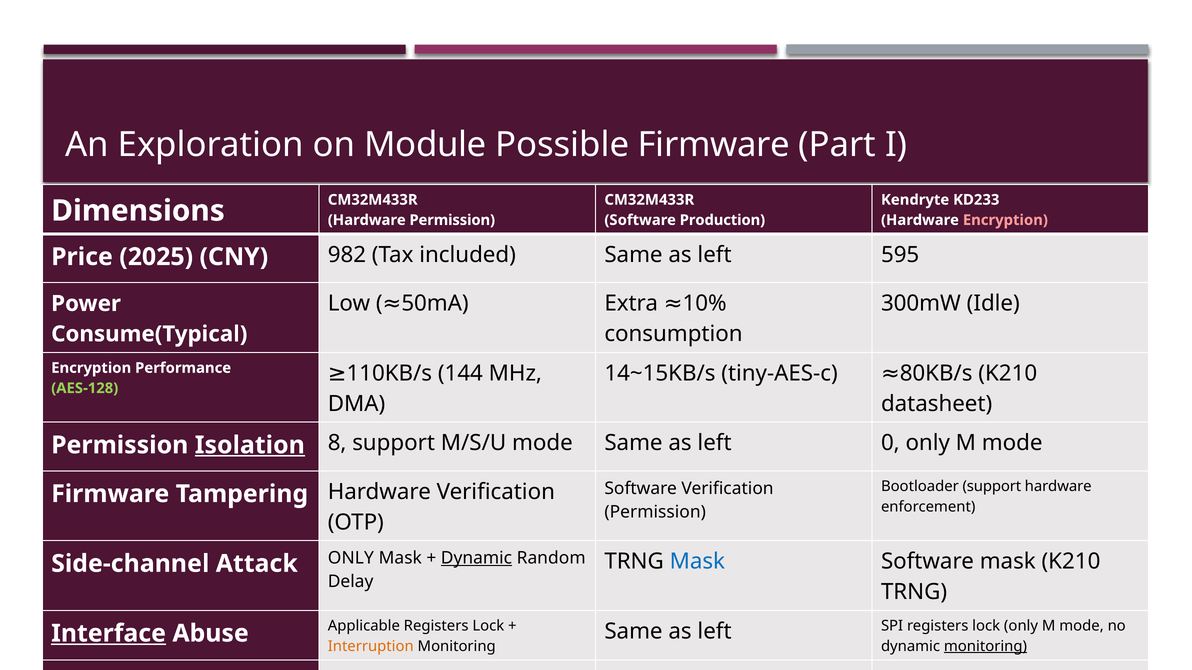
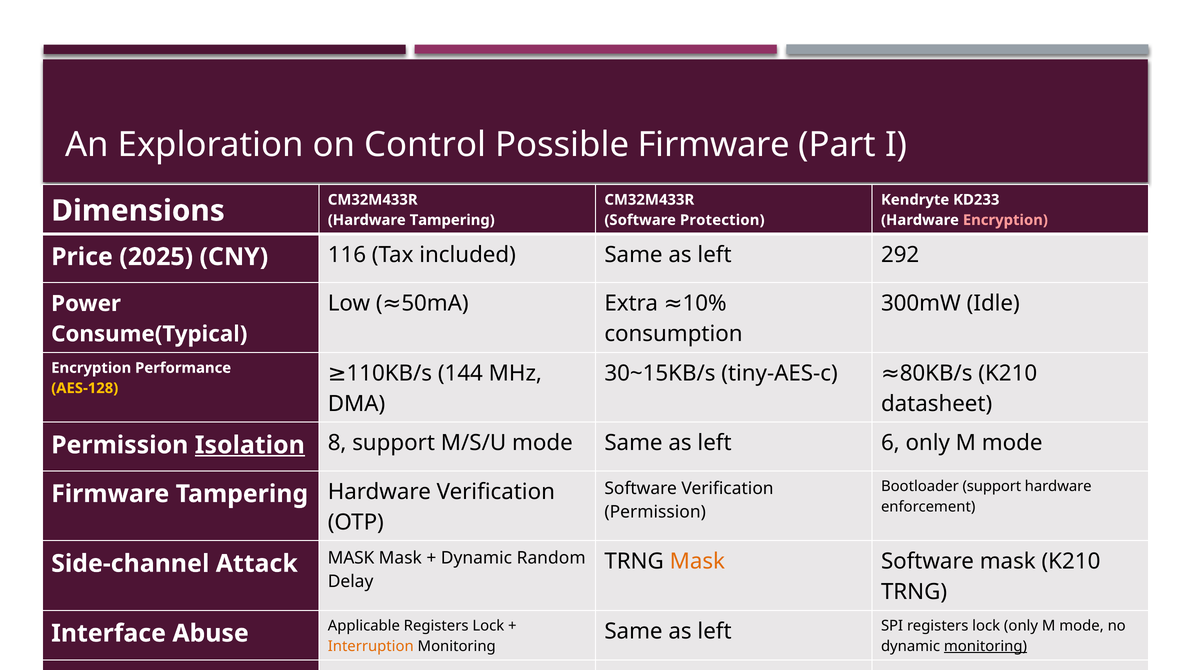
on Module: Module -> Control
Hardware Permission: Permission -> Tampering
Production: Production -> Protection
982: 982 -> 116
595: 595 -> 292
14~15KB/s: 14~15KB/s -> 30~15KB/s
AES-128 colour: light green -> yellow
0: 0 -> 6
Mask at (697, 562) colour: blue -> orange
Attack ONLY: ONLY -> MASK
Dynamic at (476, 558) underline: present -> none
Interface underline: present -> none
